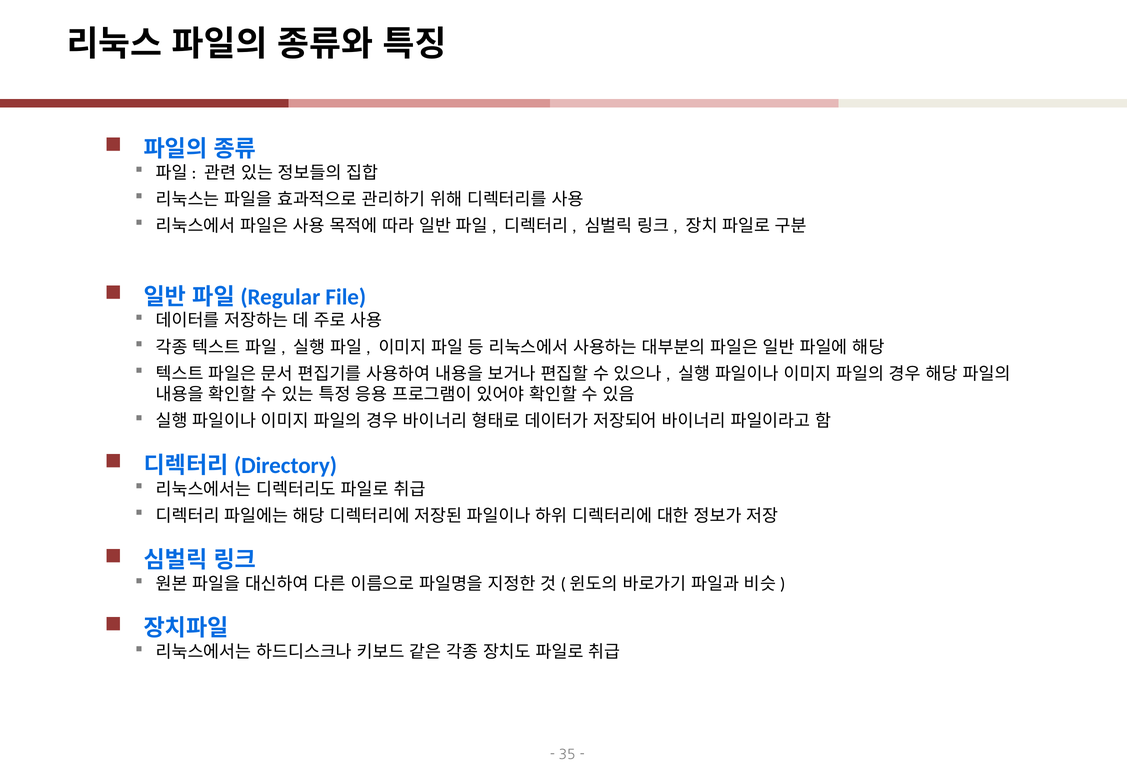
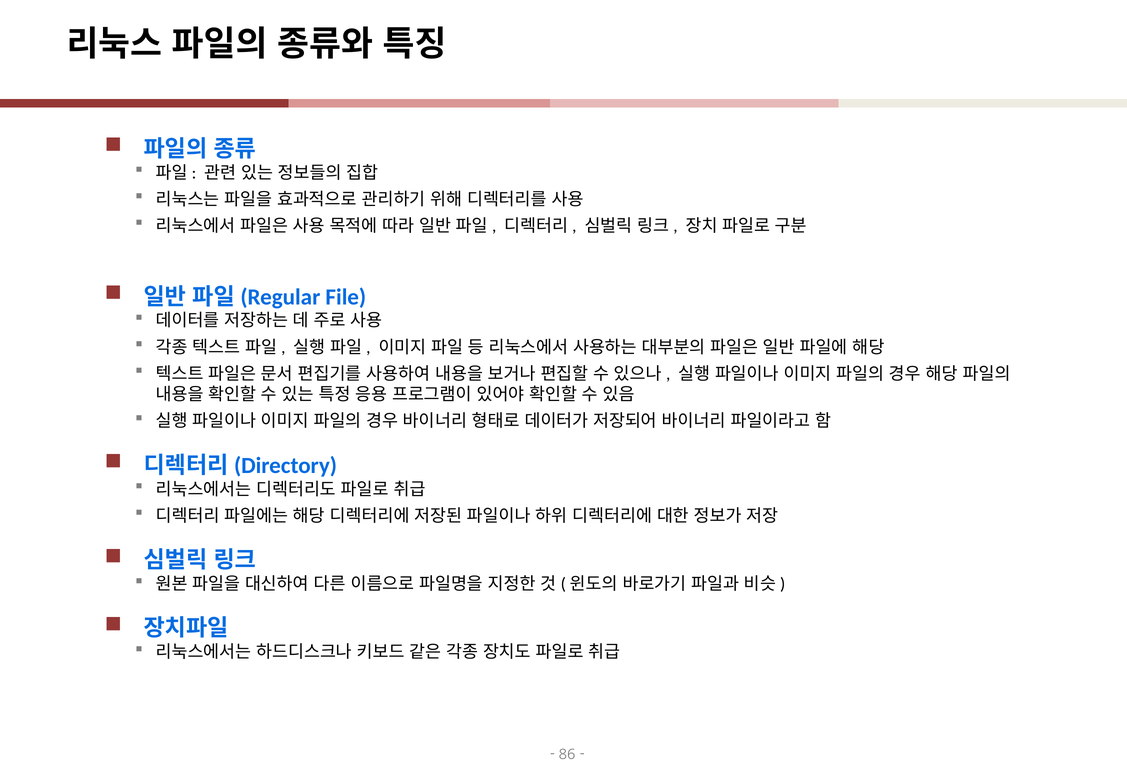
35: 35 -> 86
